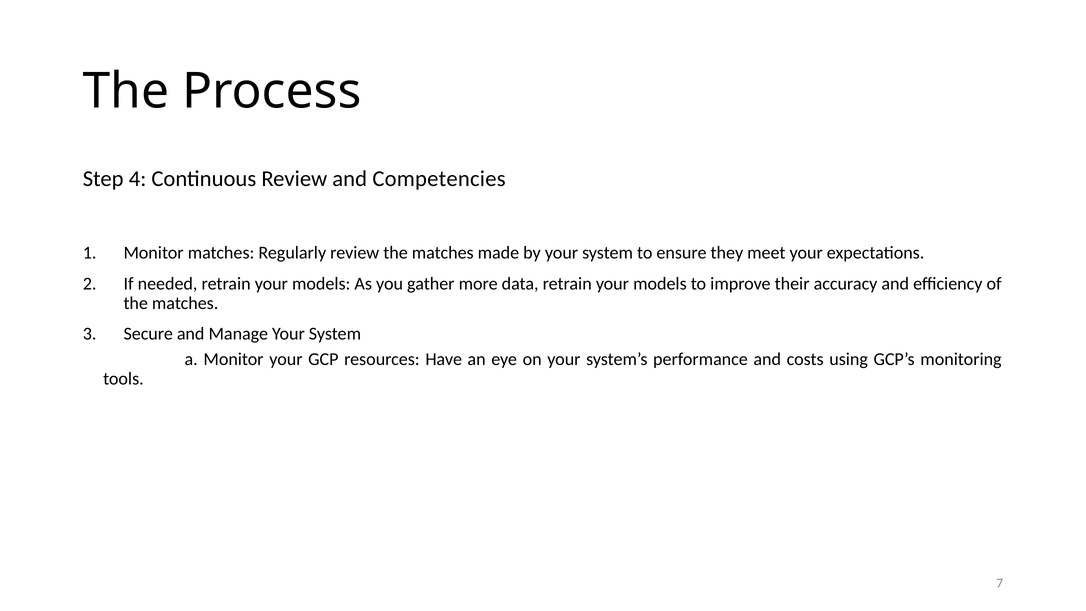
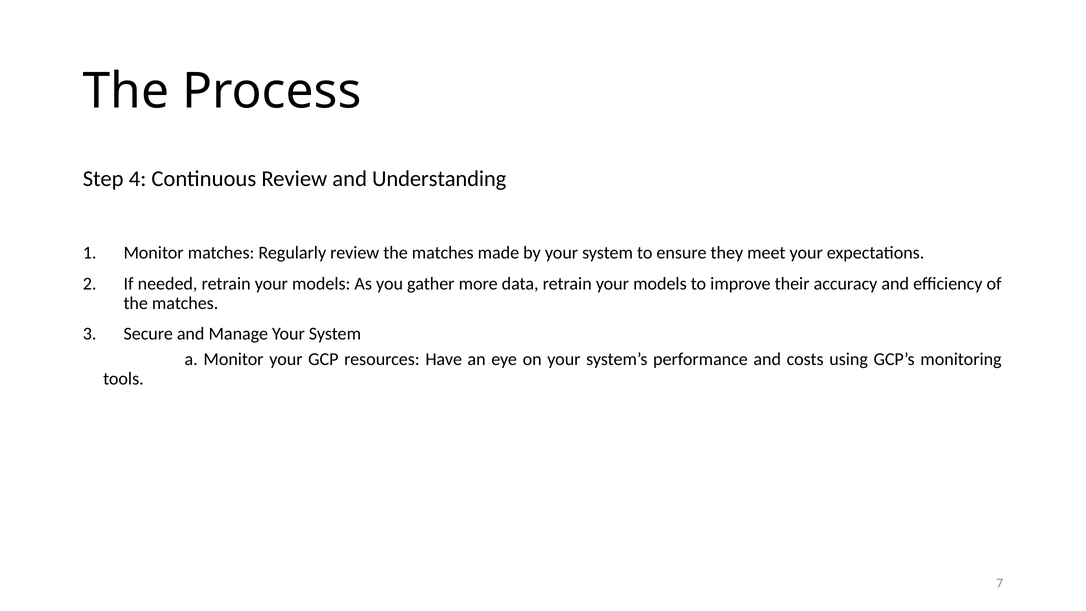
Competencies: Competencies -> Understanding
